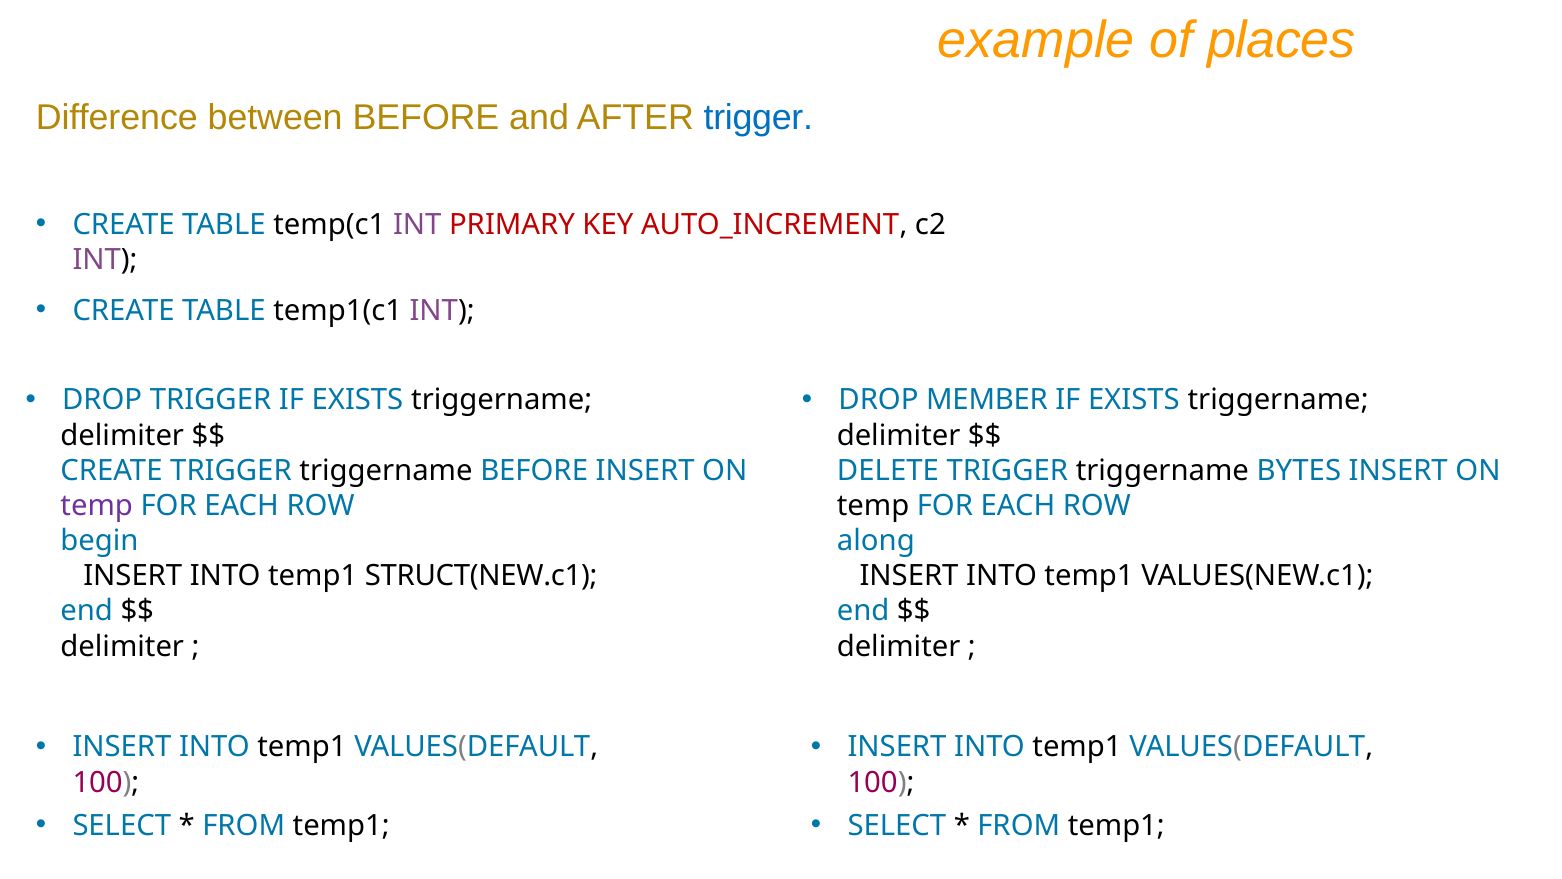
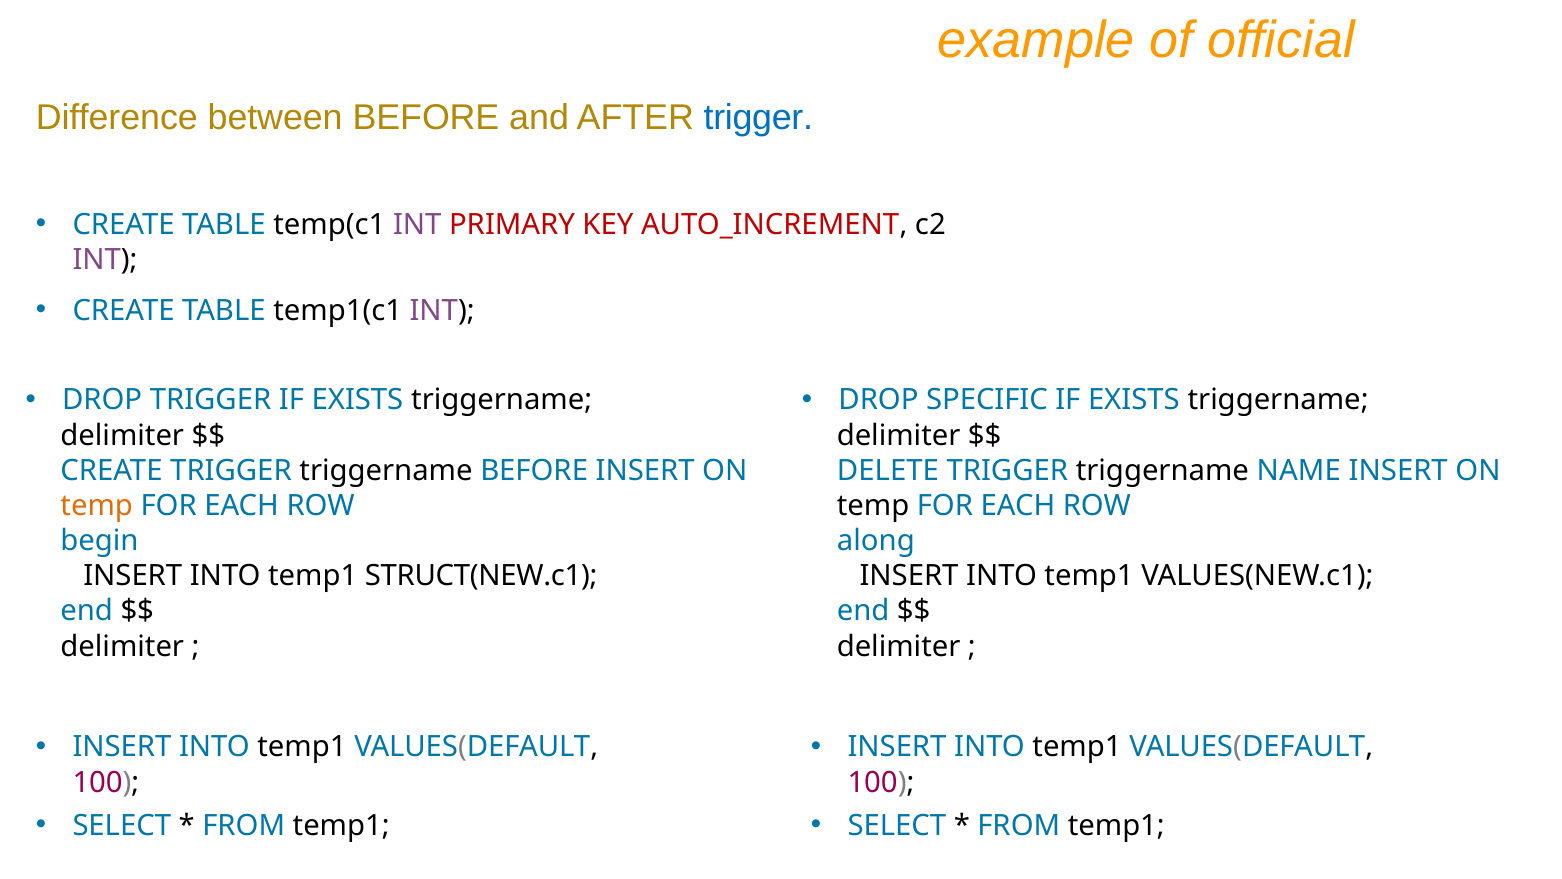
places: places -> official
MEMBER: MEMBER -> SPECIFIC
BYTES: BYTES -> NAME
temp at (97, 506) colour: purple -> orange
